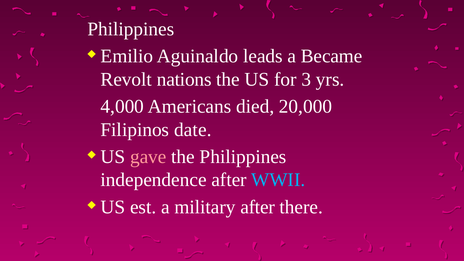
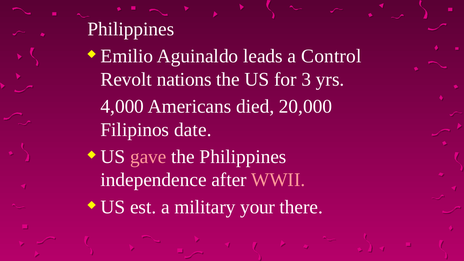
Became: Became -> Control
WWII colour: light blue -> pink
military after: after -> your
